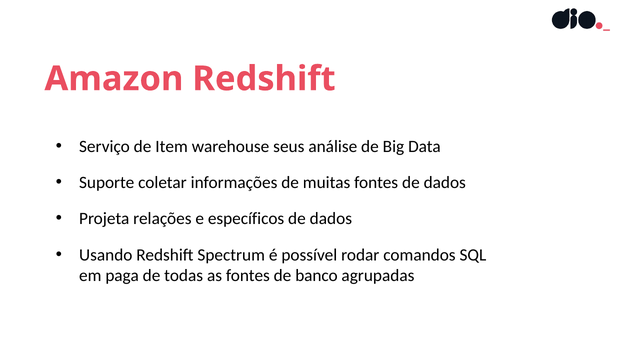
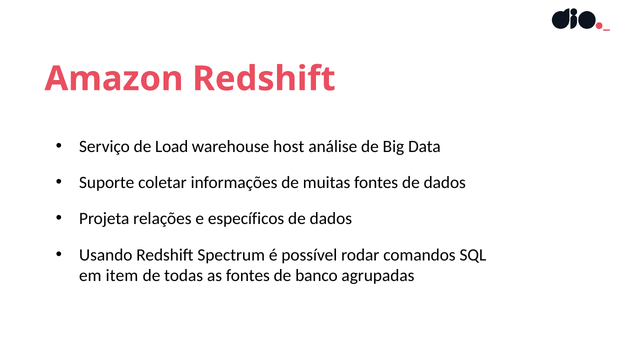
Item: Item -> Load
seus: seus -> host
paga: paga -> item
